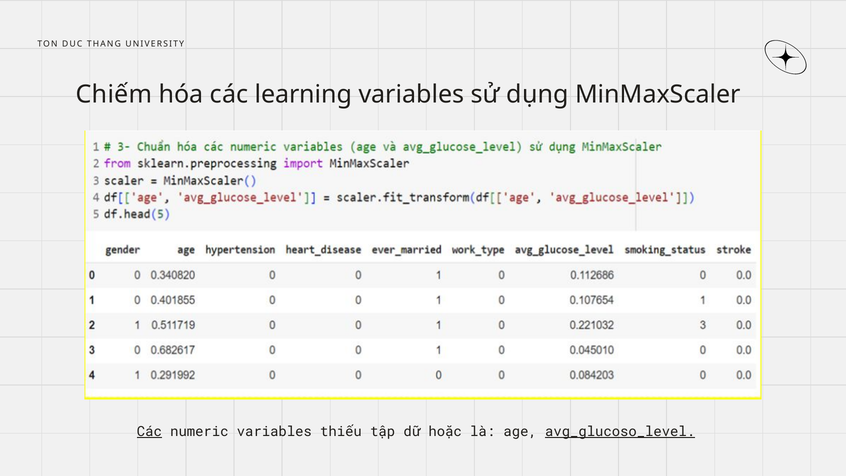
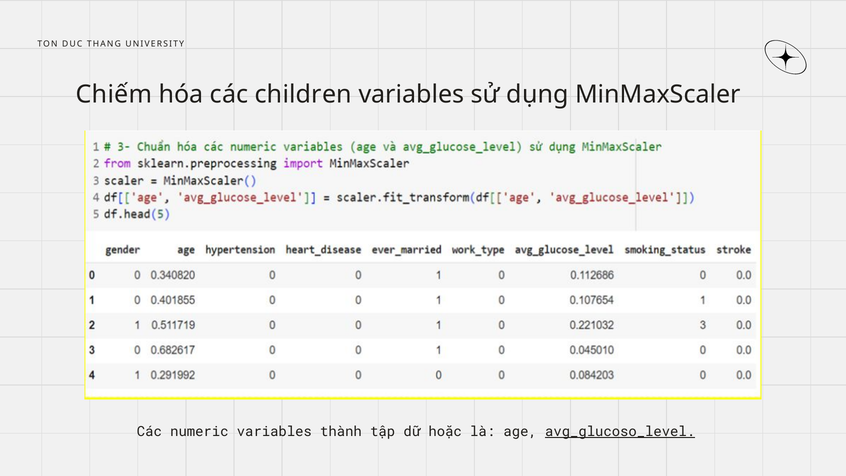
learning: learning -> children
Các at (149, 431) underline: present -> none
thiếu: thiếu -> thành
